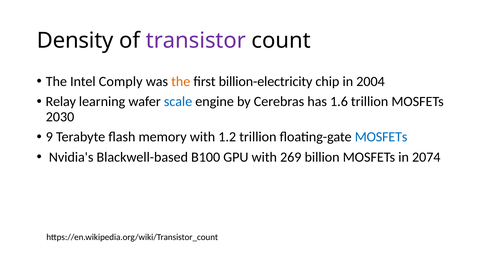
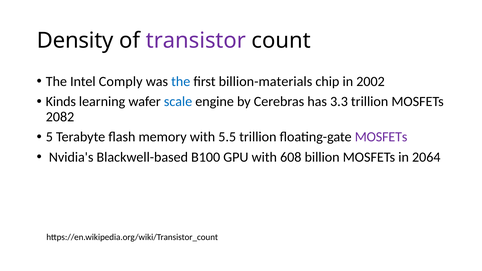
the at (181, 81) colour: orange -> blue
billion-electricity: billion-electricity -> billion-materials
2004: 2004 -> 2002
Relay: Relay -> Kinds
1.6: 1.6 -> 3.3
2030: 2030 -> 2082
9: 9 -> 5
1.2: 1.2 -> 5.5
MOSFETs at (381, 137) colour: blue -> purple
269: 269 -> 608
2074: 2074 -> 2064
